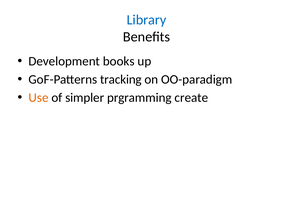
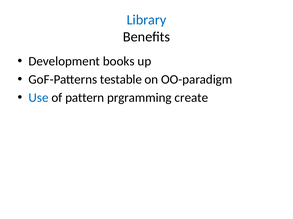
tracking: tracking -> testable
Use colour: orange -> blue
simpler: simpler -> pattern
